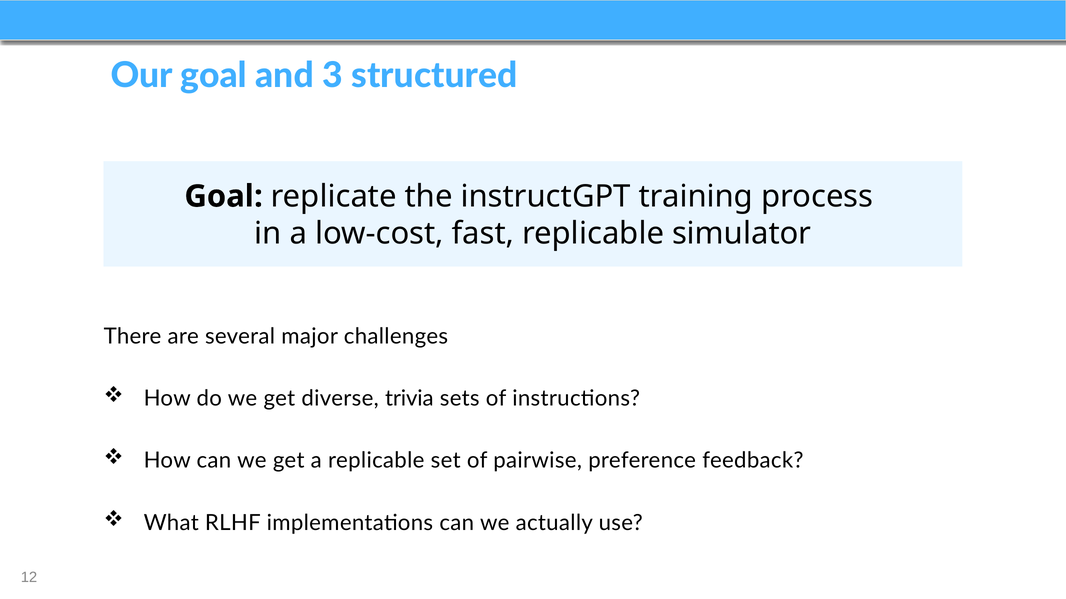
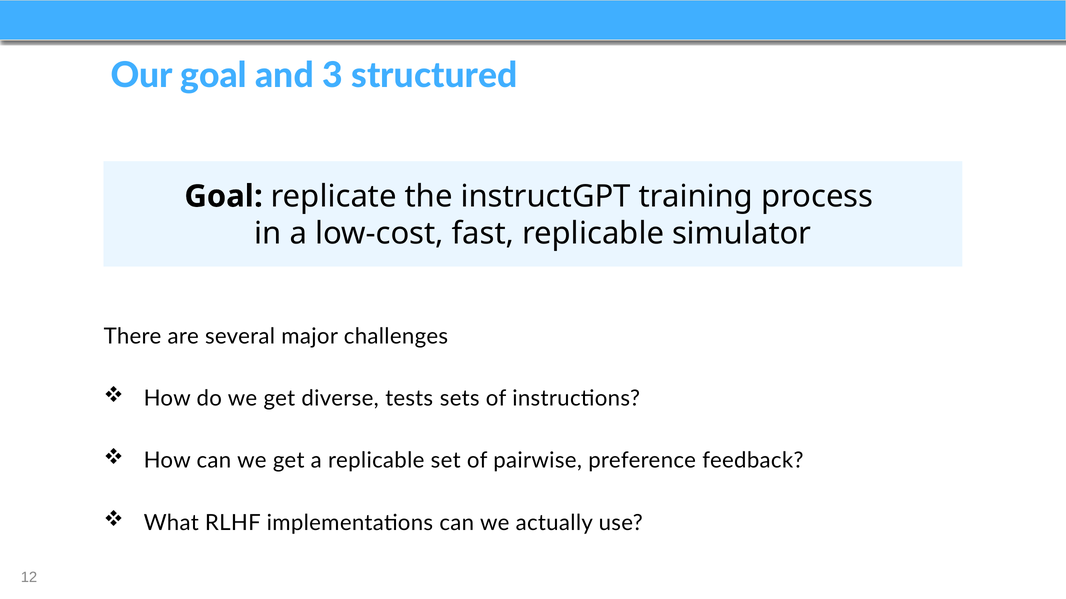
trivia: trivia -> tests
